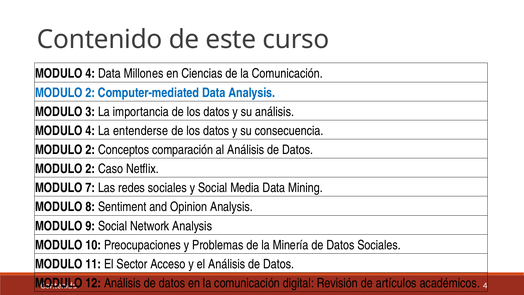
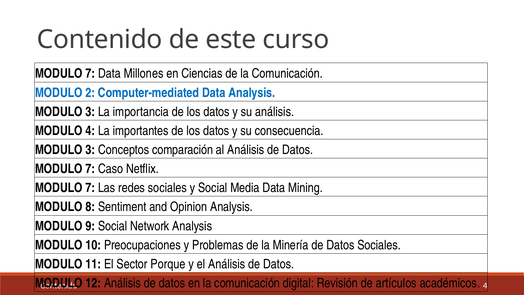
4 at (90, 74): 4 -> 7
entenderse: entenderse -> importantes
2 at (90, 150): 2 -> 3
2 at (90, 169): 2 -> 7
Acceso: Acceso -> Porque
